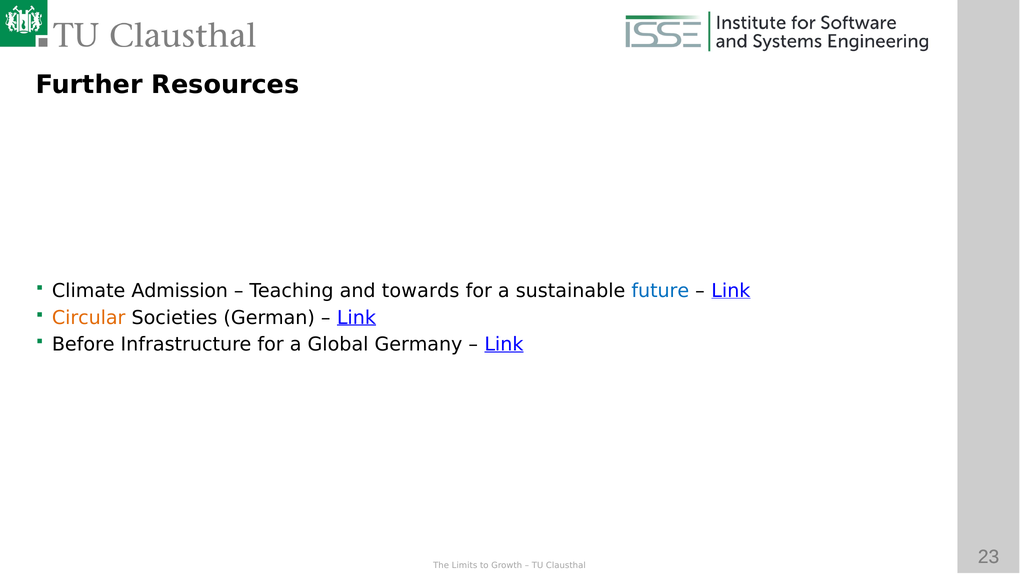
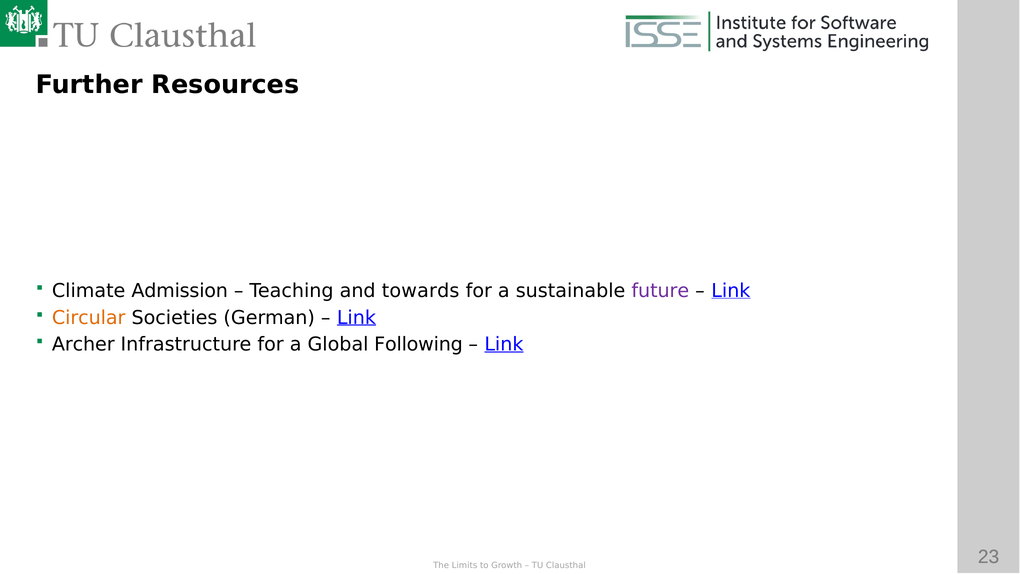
future colour: blue -> purple
Before: Before -> Archer
Germany: Germany -> Following
